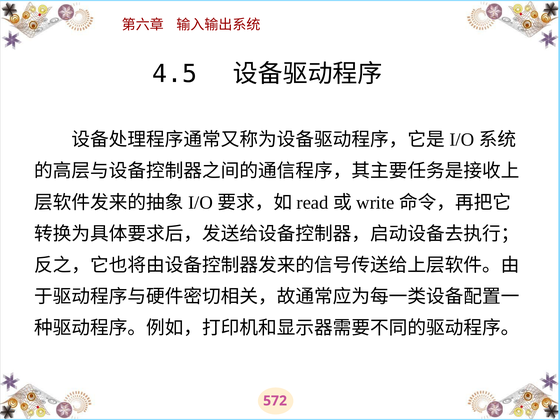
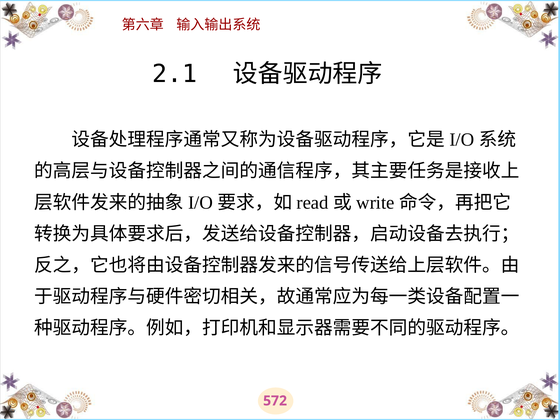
4.5: 4.5 -> 2.1
